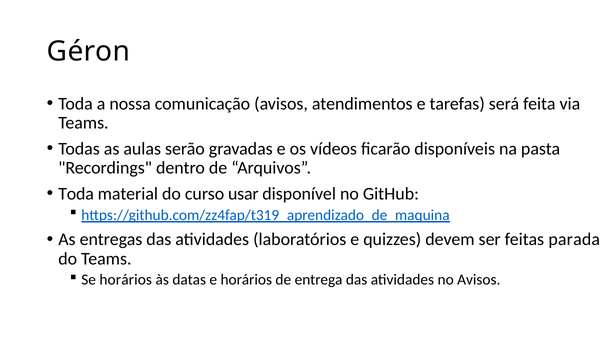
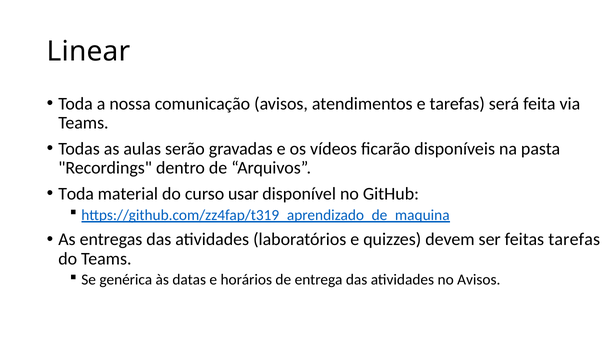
Géron: Géron -> Linear
feitas parada: parada -> tarefas
Se horários: horários -> genérica
